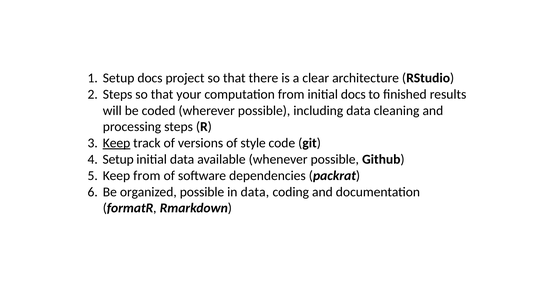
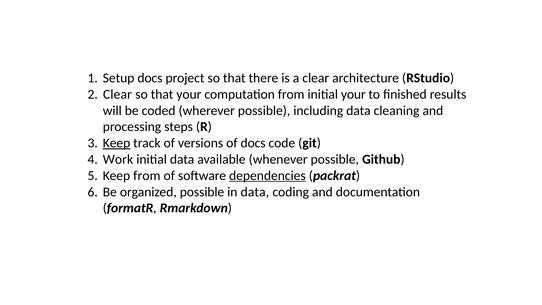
Steps at (118, 94): Steps -> Clear
initial docs: docs -> your
of style: style -> docs
Setup at (118, 159): Setup -> Work
dependencies underline: none -> present
